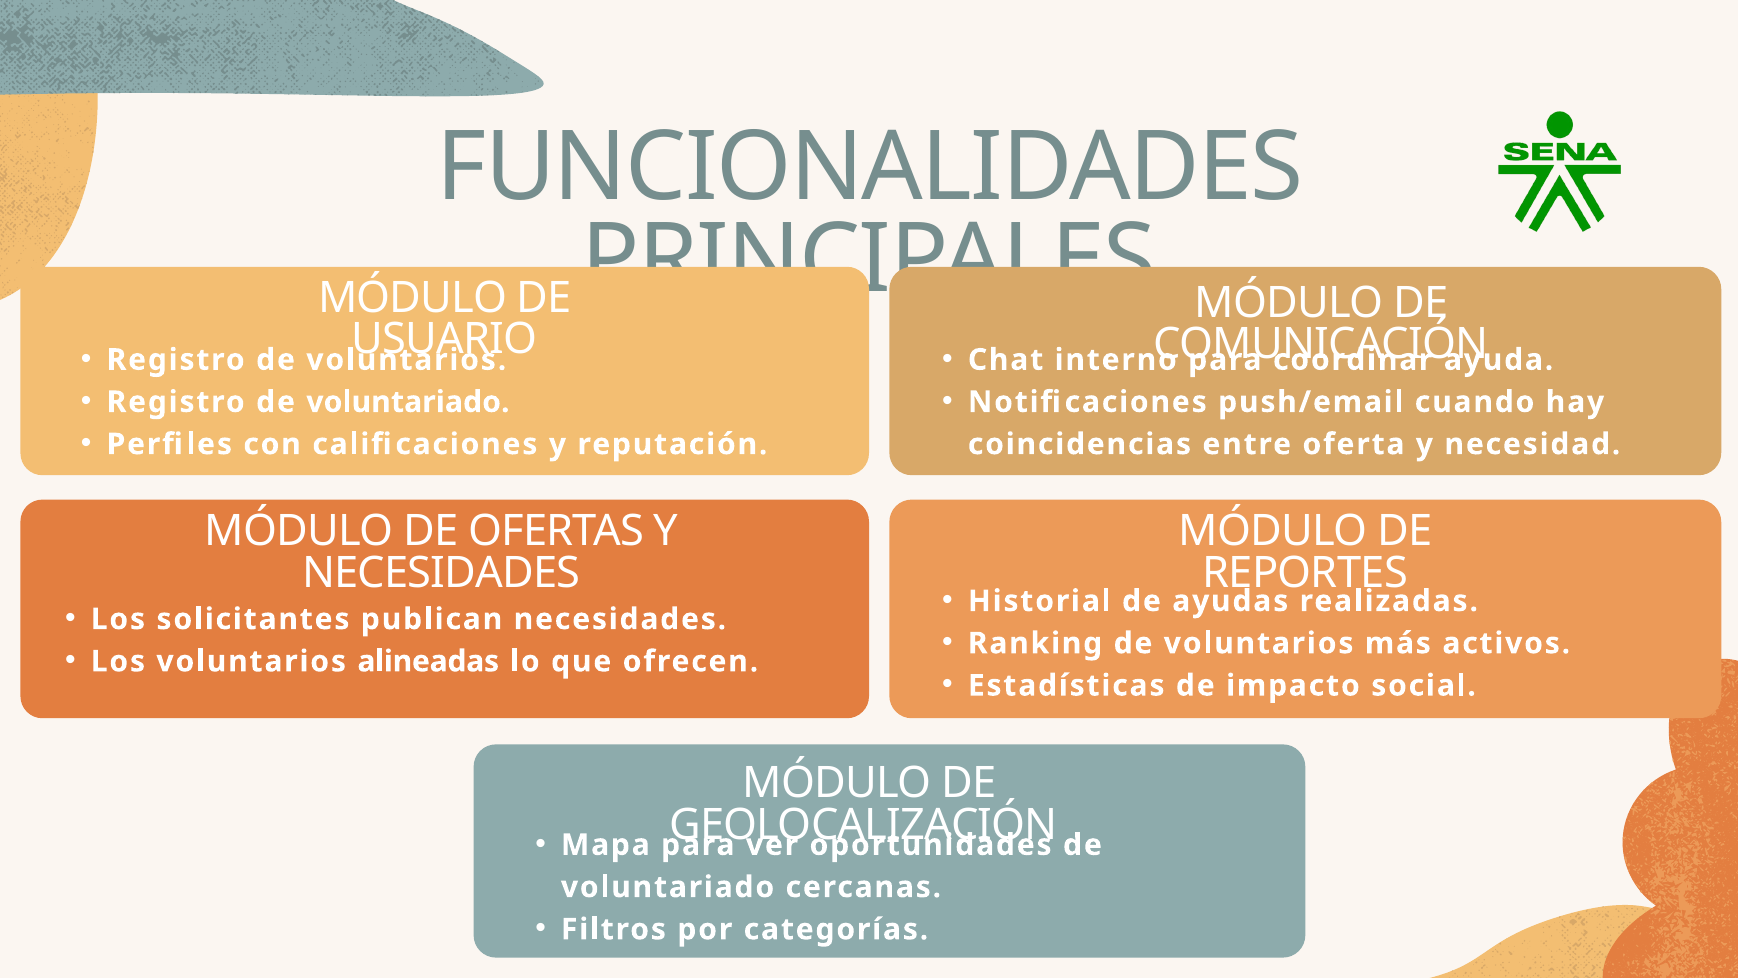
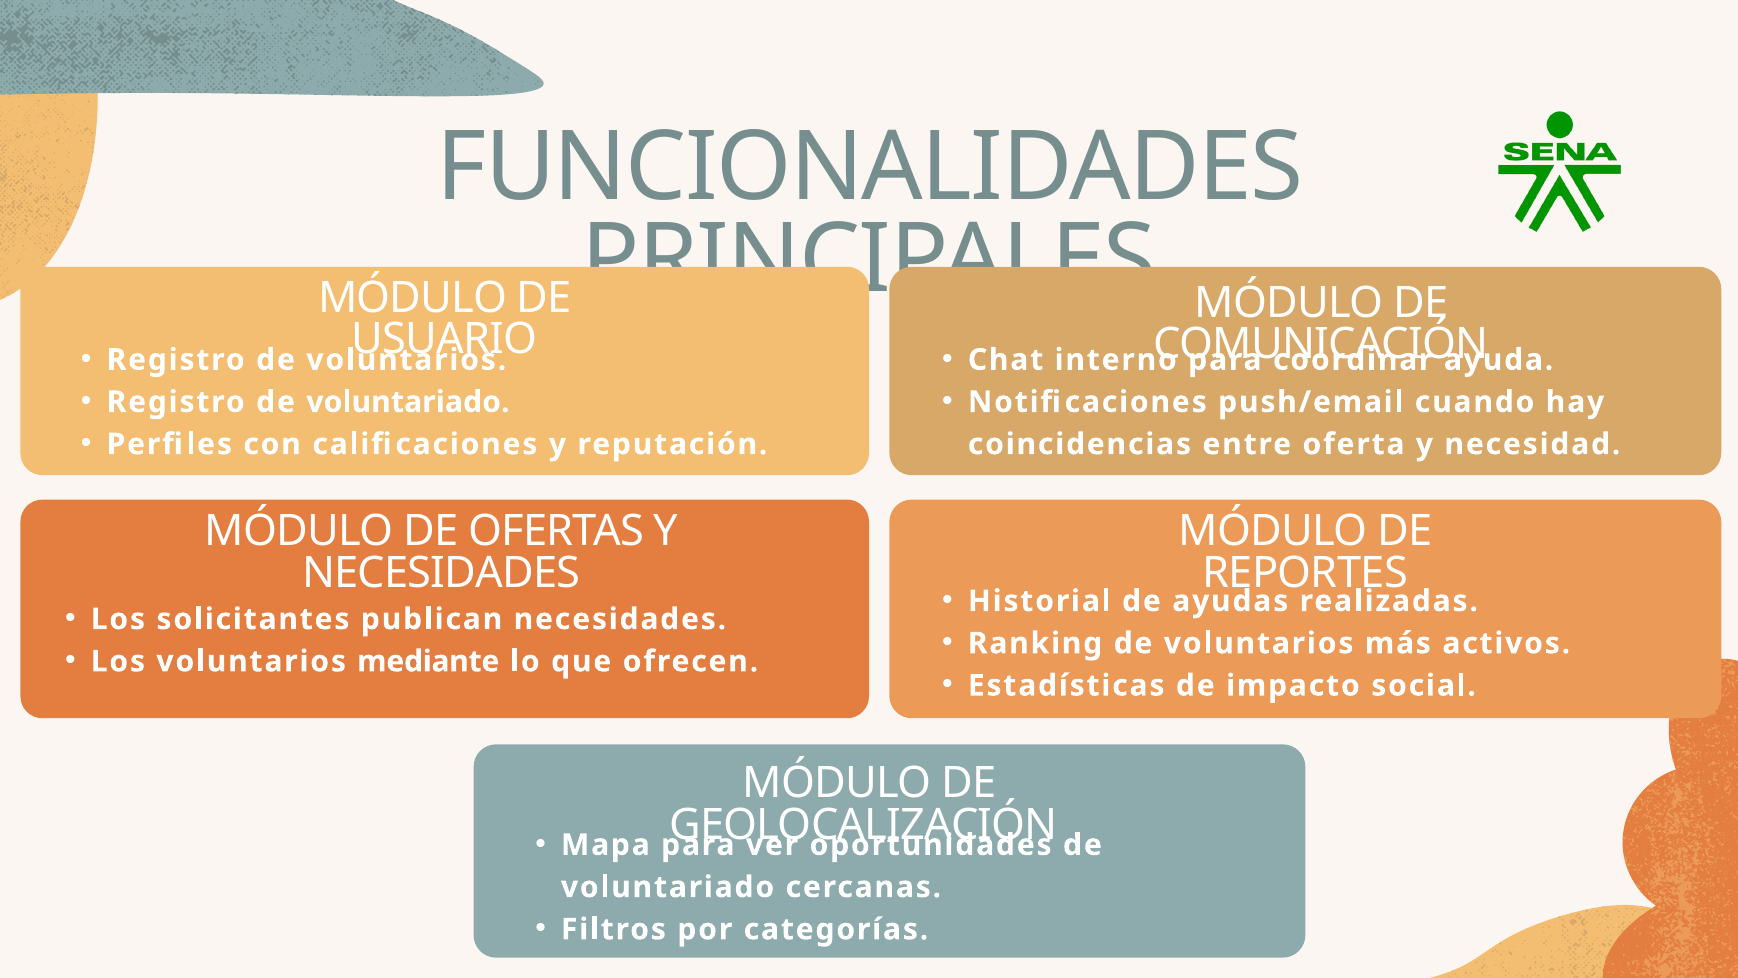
alineadas: alineadas -> mediante
